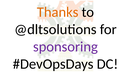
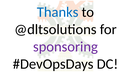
Thanks colour: orange -> blue
